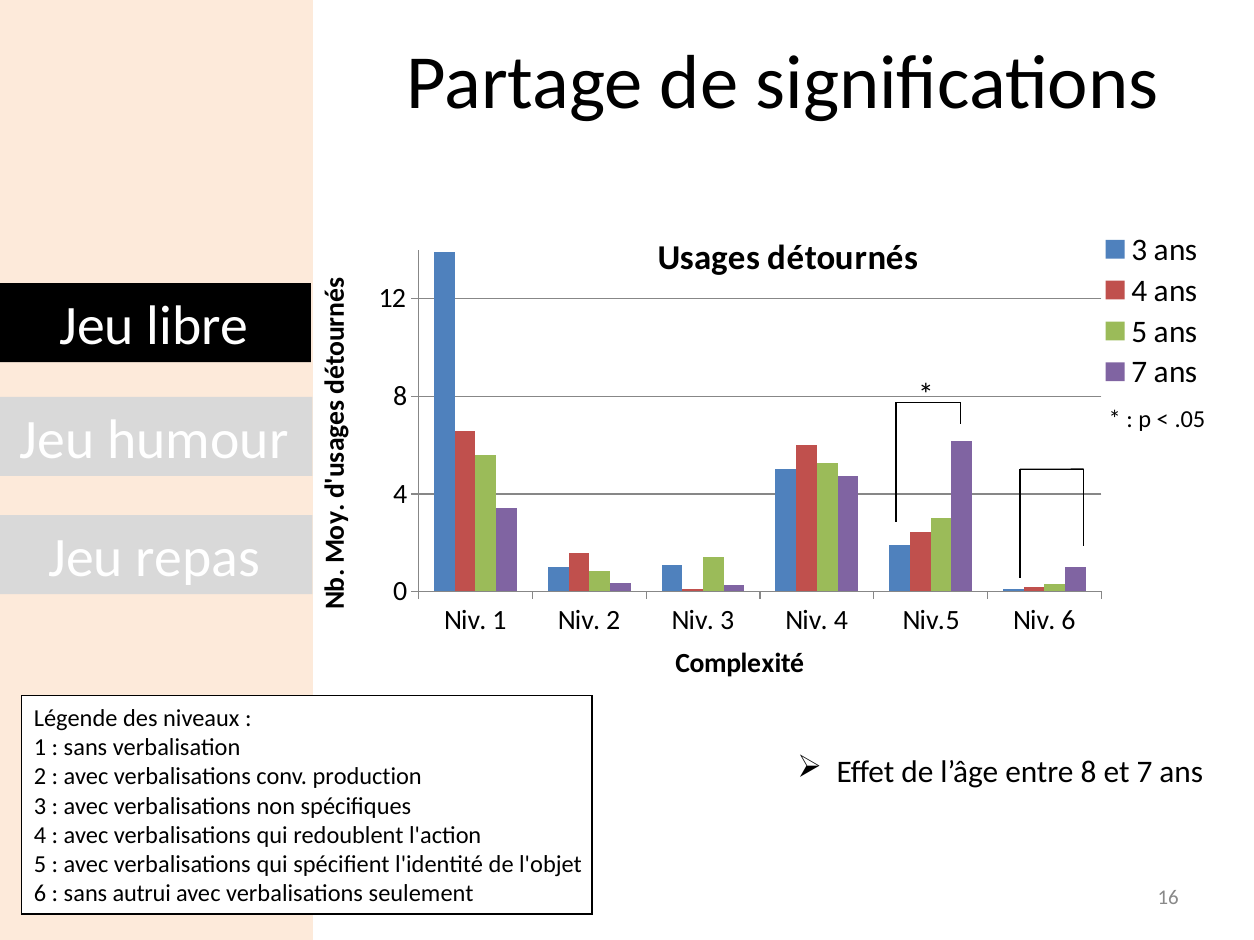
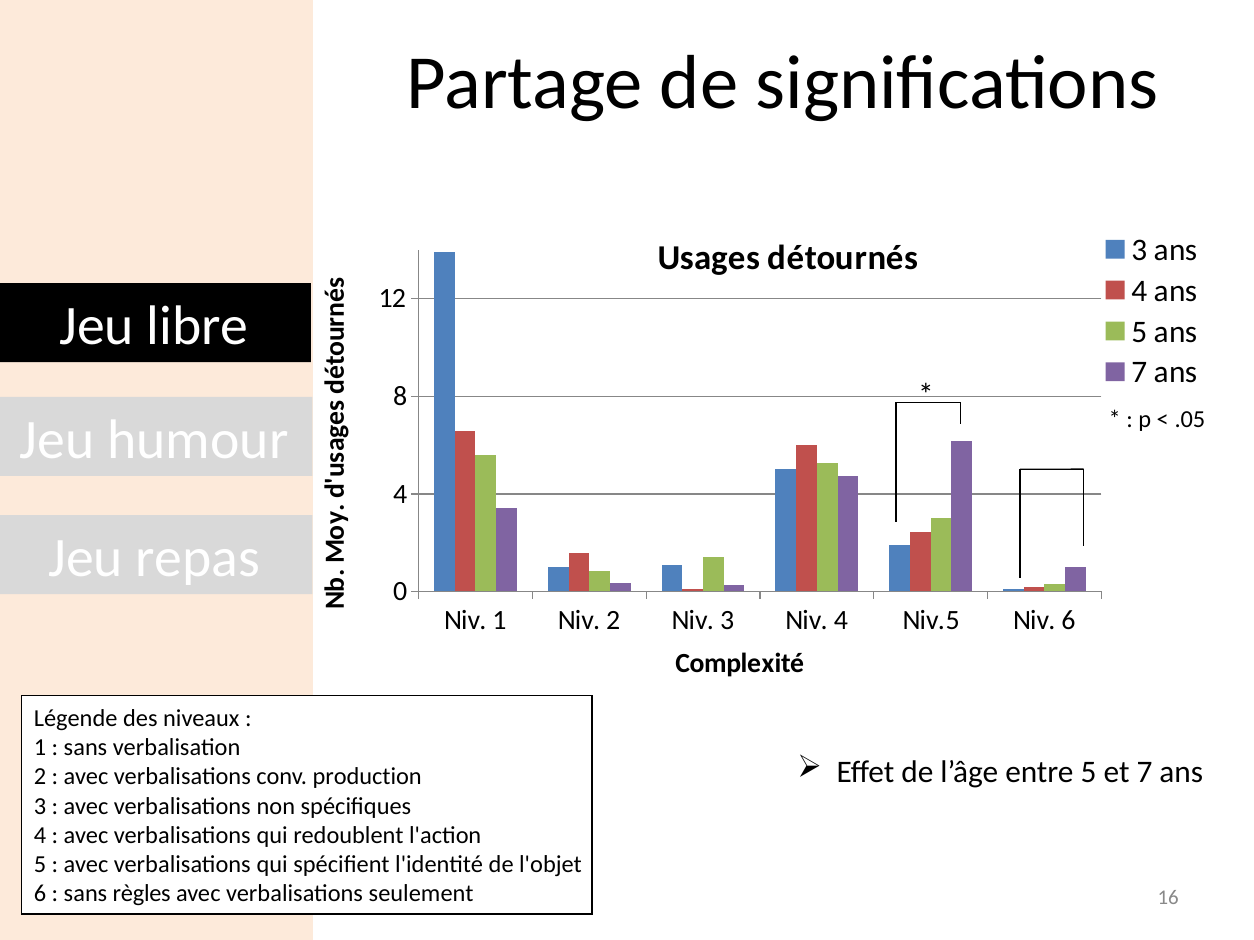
entre 8: 8 -> 5
autrui: autrui -> règles
